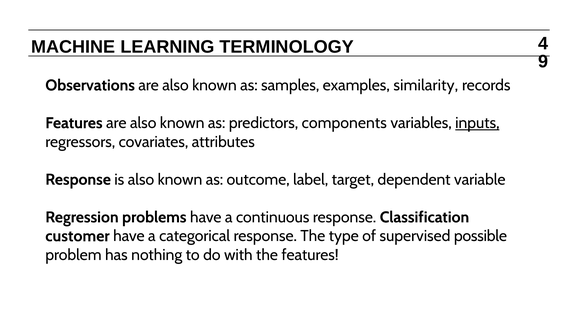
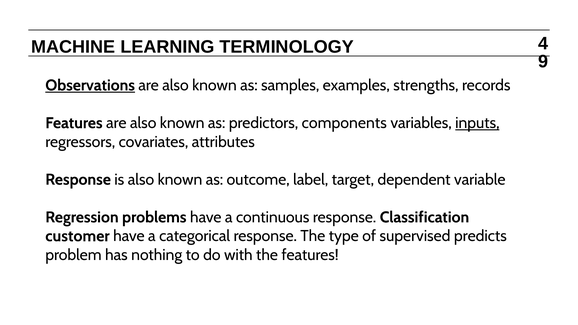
Observations underline: none -> present
similarity: similarity -> strengths
possible: possible -> predicts
